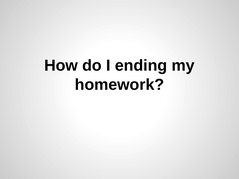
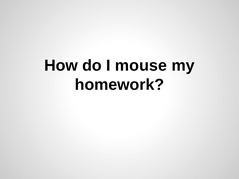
ending: ending -> mouse
